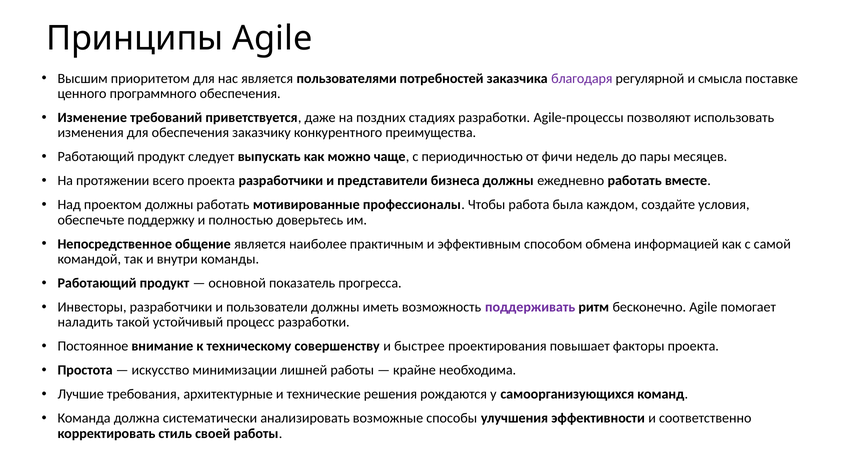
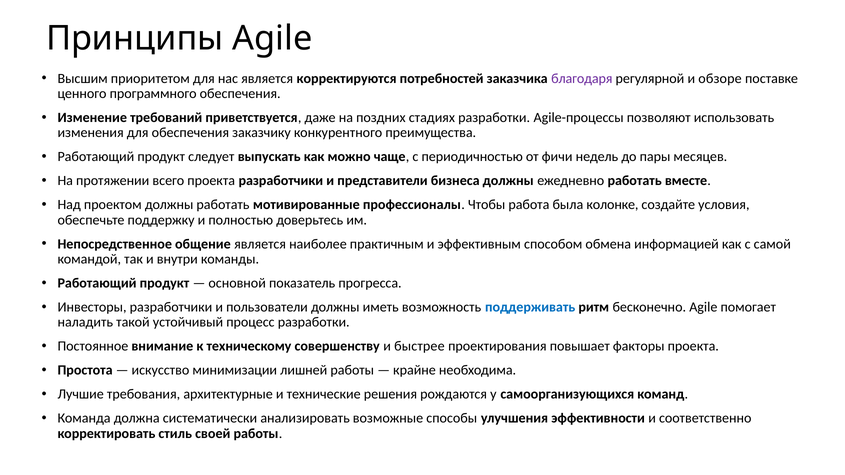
пользователями: пользователями -> корректируются
смысла: смысла -> обзоре
каждом: каждом -> колонке
поддерживать colour: purple -> blue
